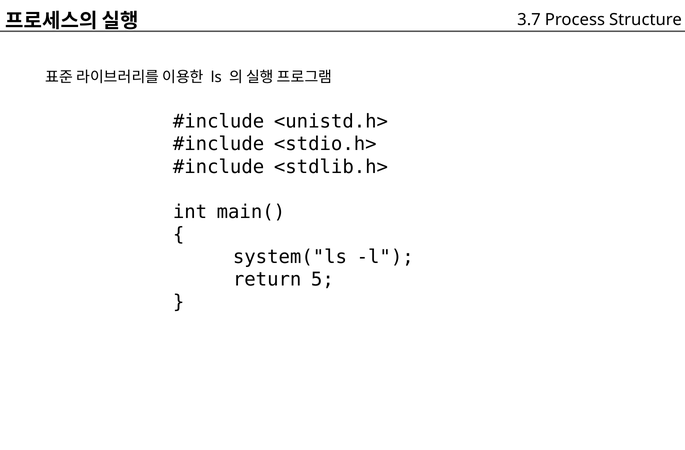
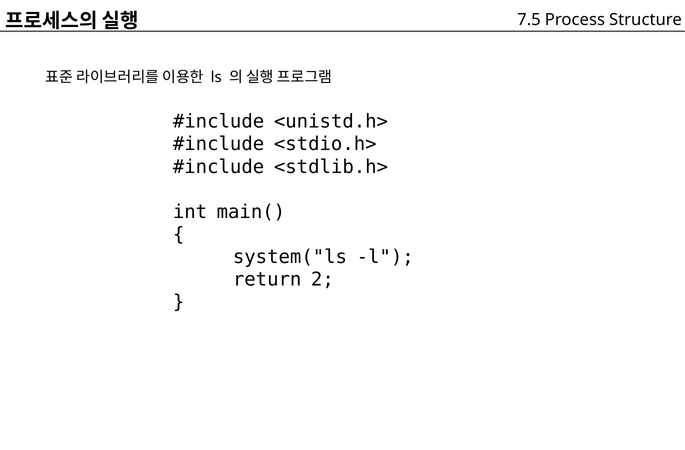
3.7: 3.7 -> 7.5
5: 5 -> 2
